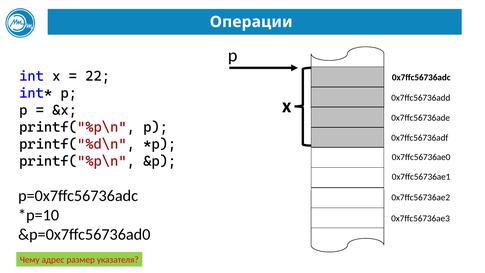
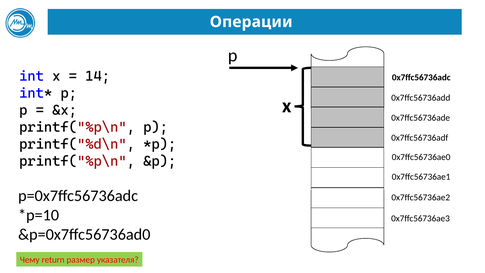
22: 22 -> 14
адрес: адрес -> return
